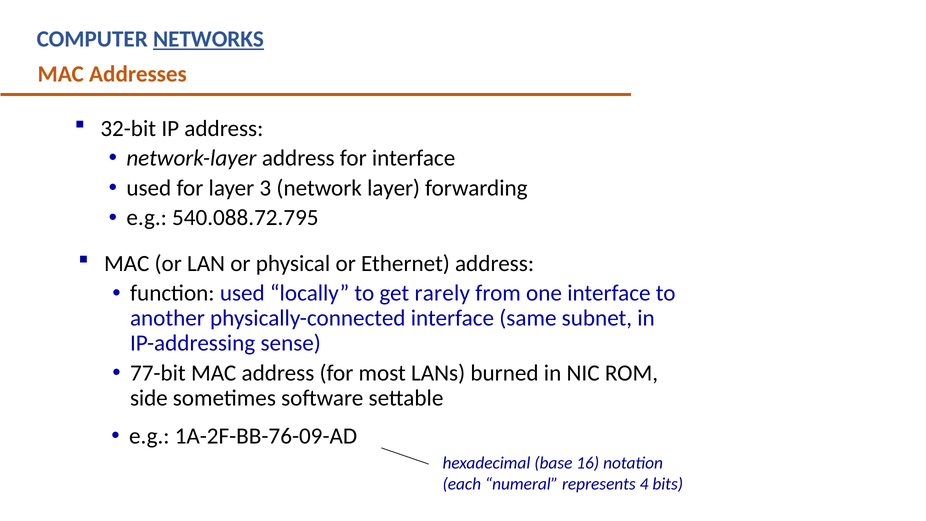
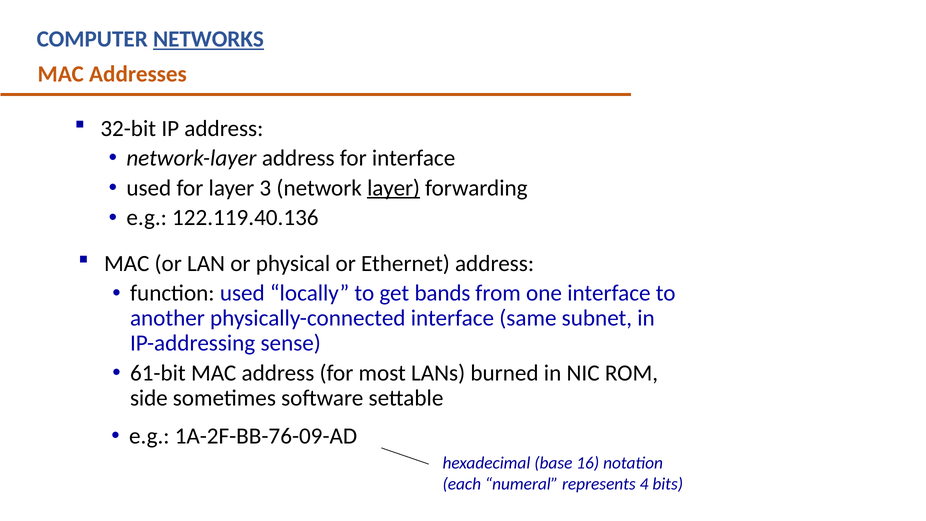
layer at (394, 188) underline: none -> present
540.088.72.795: 540.088.72.795 -> 122.119.40.136
rarely: rarely -> bands
77-bit: 77-bit -> 61-bit
